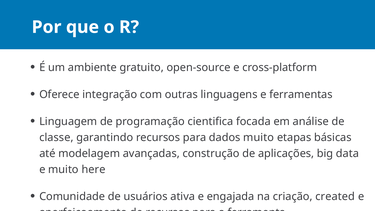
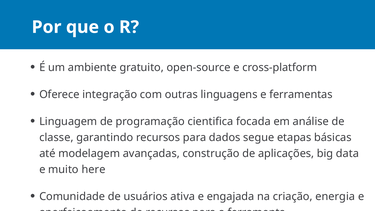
dados muito: muito -> segue
created: created -> energia
